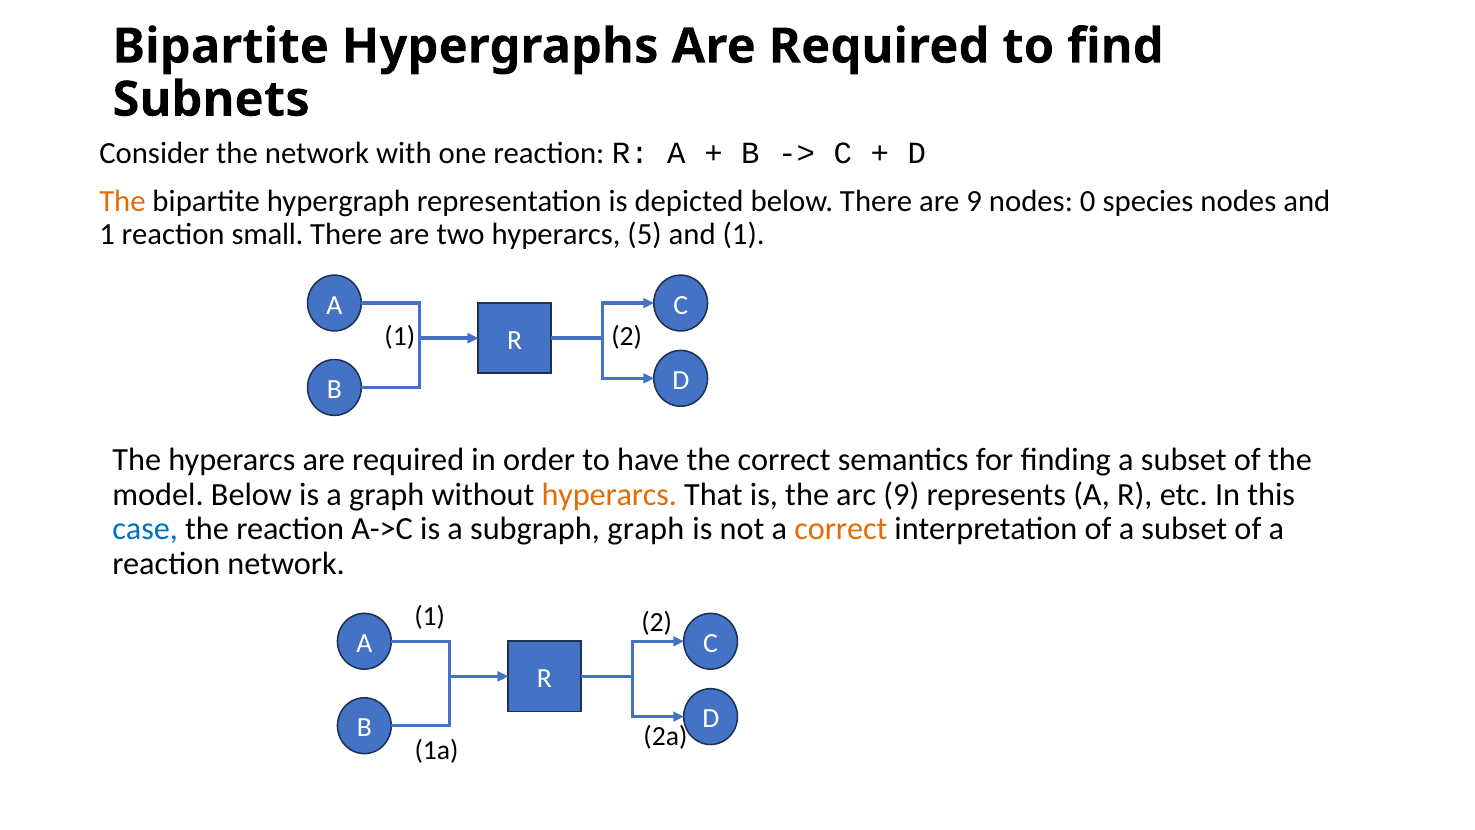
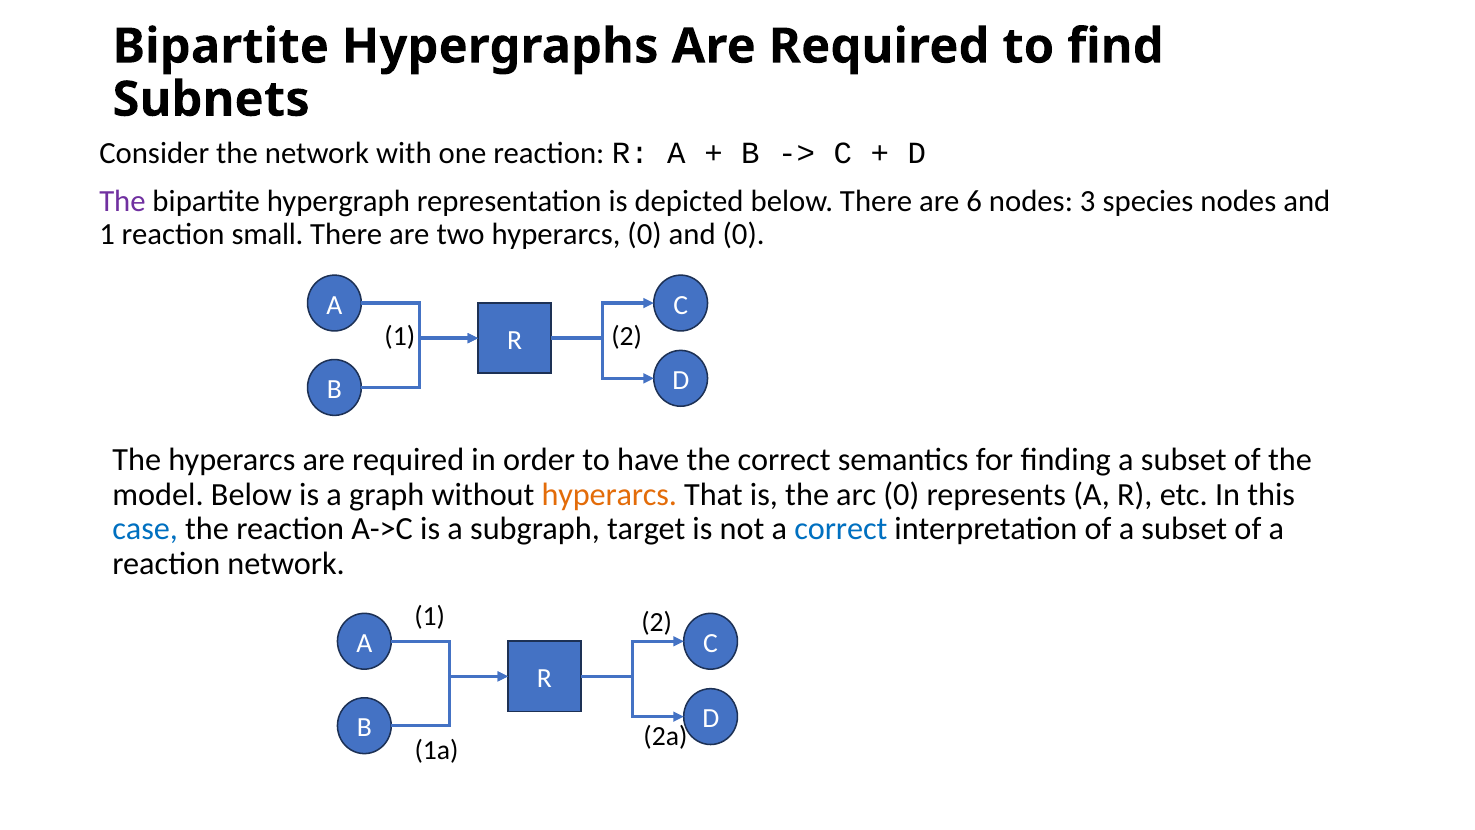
The at (122, 202) colour: orange -> purple
are 9: 9 -> 6
0: 0 -> 3
hyperarcs 5: 5 -> 0
1 at (744, 235): 1 -> 0
arc 9: 9 -> 0
subgraph graph: graph -> target
correct at (841, 529) colour: orange -> blue
